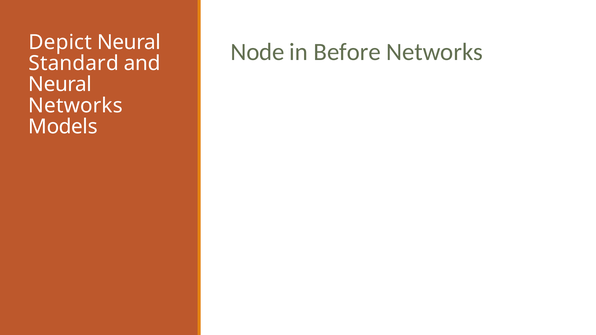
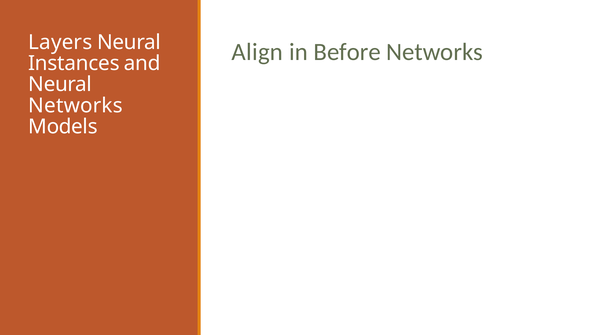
Depict: Depict -> Layers
Node: Node -> Align
Standard: Standard -> Instances
